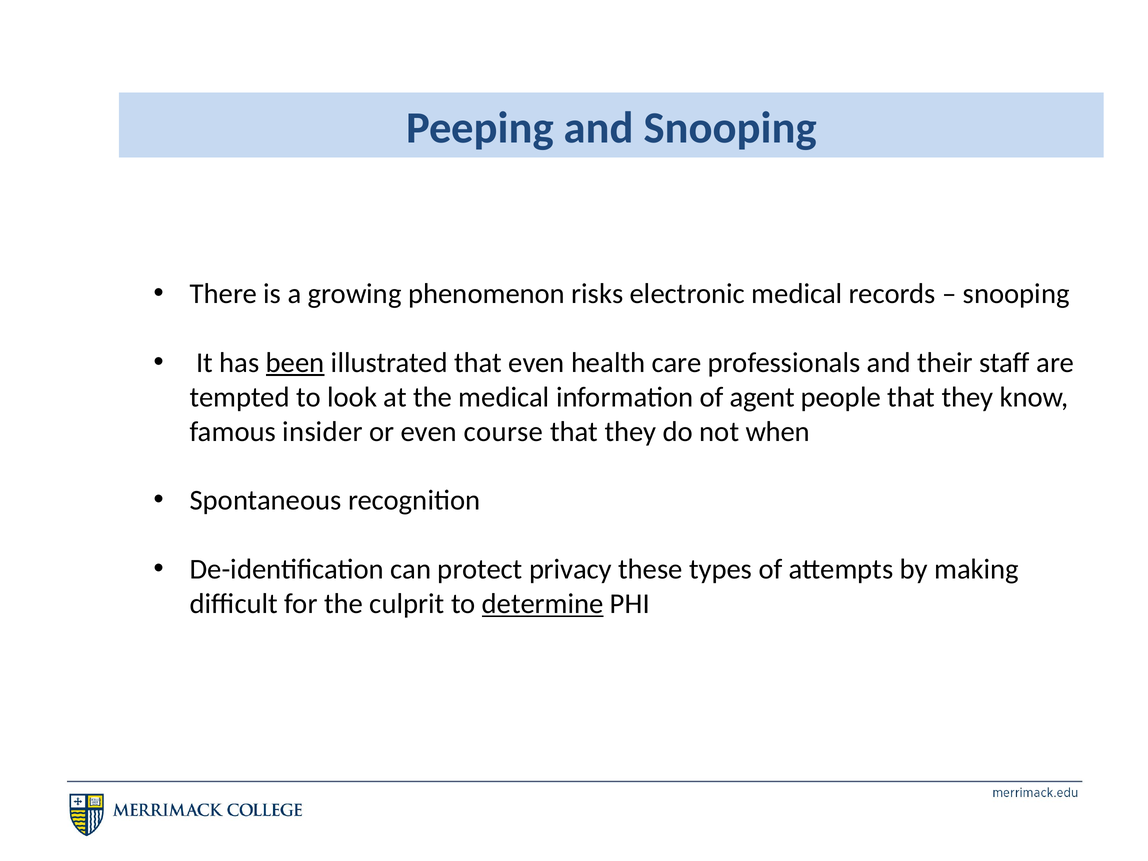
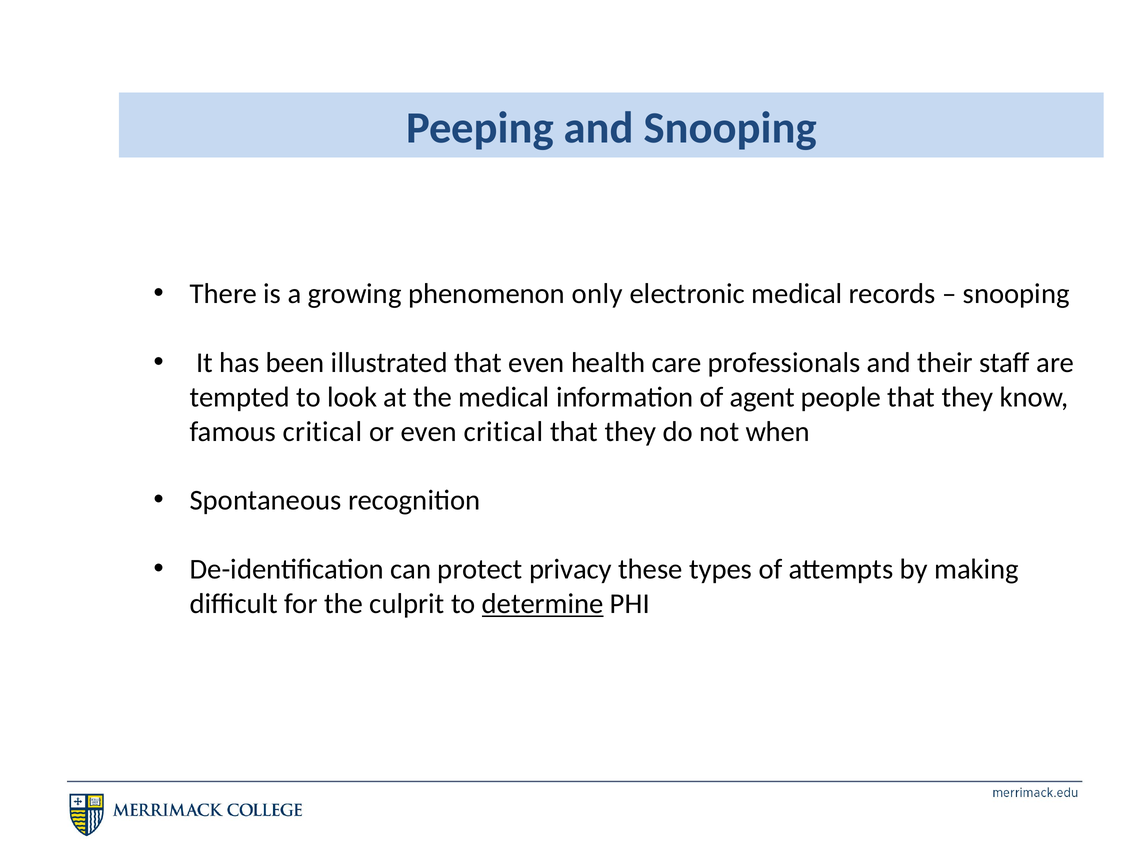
risks: risks -> only
been underline: present -> none
famous insider: insider -> critical
even course: course -> critical
